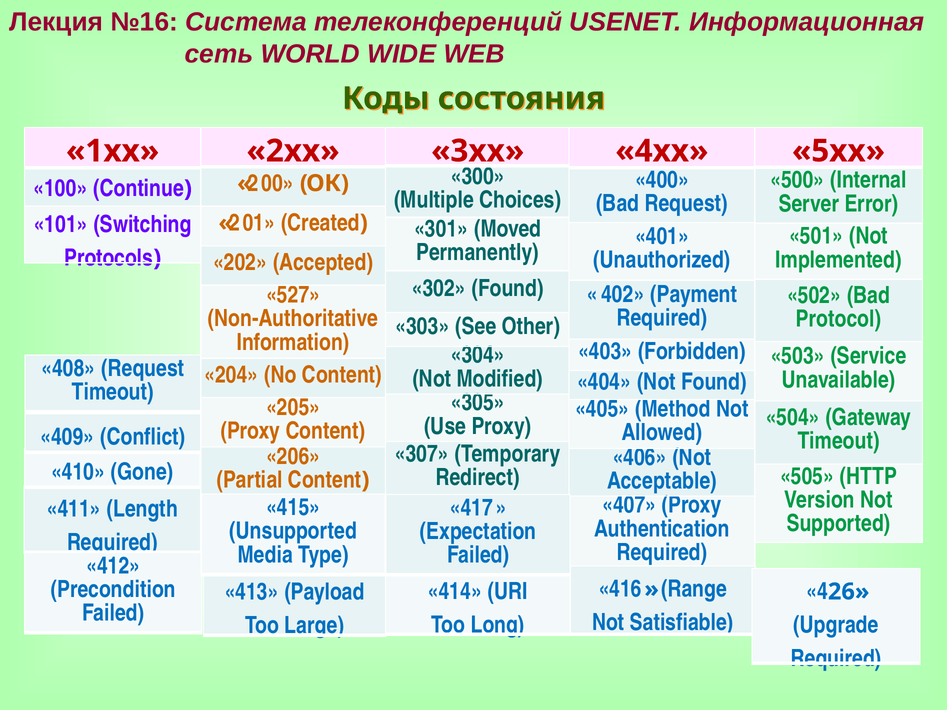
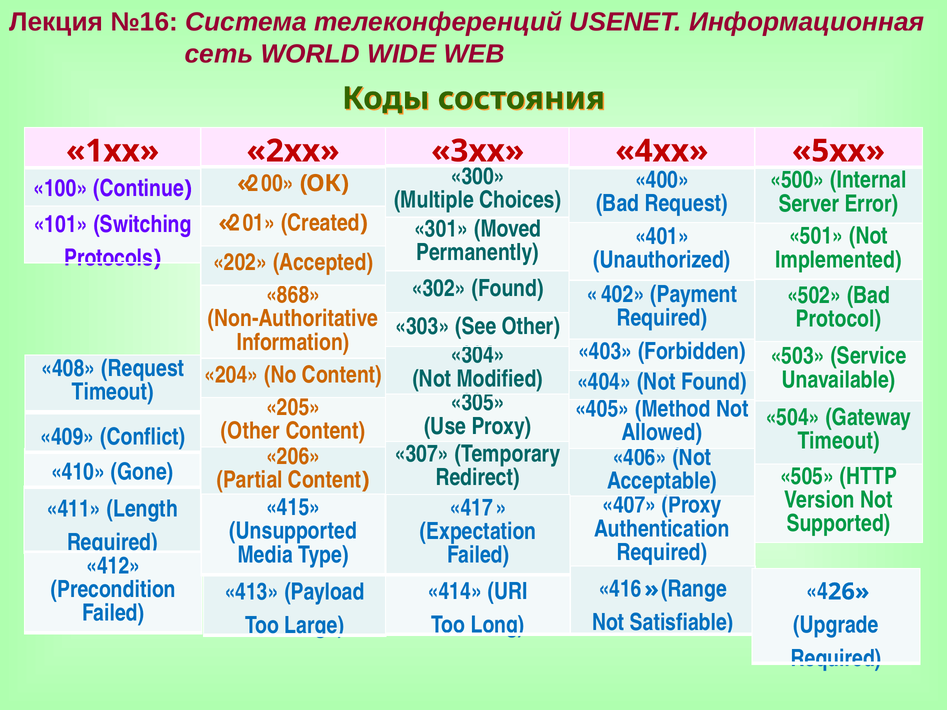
527: 527 -> 868
Proxy at (251, 431): Proxy -> Other
